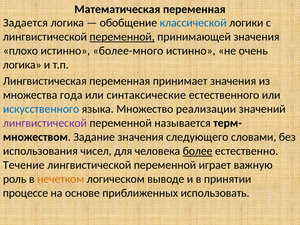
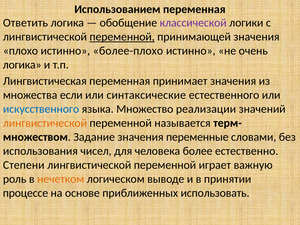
Математическая: Математическая -> Использованием
Задается: Задается -> Ответить
классической colour: blue -> purple
более-много: более-много -> более-плохо
года: года -> если
лингвистической at (45, 123) colour: purple -> orange
следующего: следующего -> переменные
более underline: present -> none
Течение: Течение -> Степени
